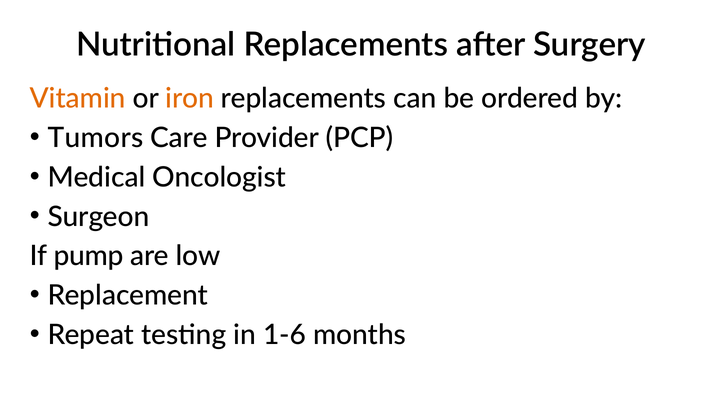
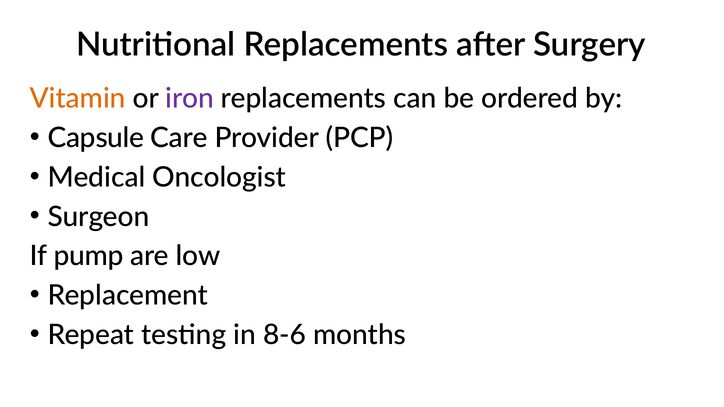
iron colour: orange -> purple
Tumors: Tumors -> Capsule
1-6: 1-6 -> 8-6
